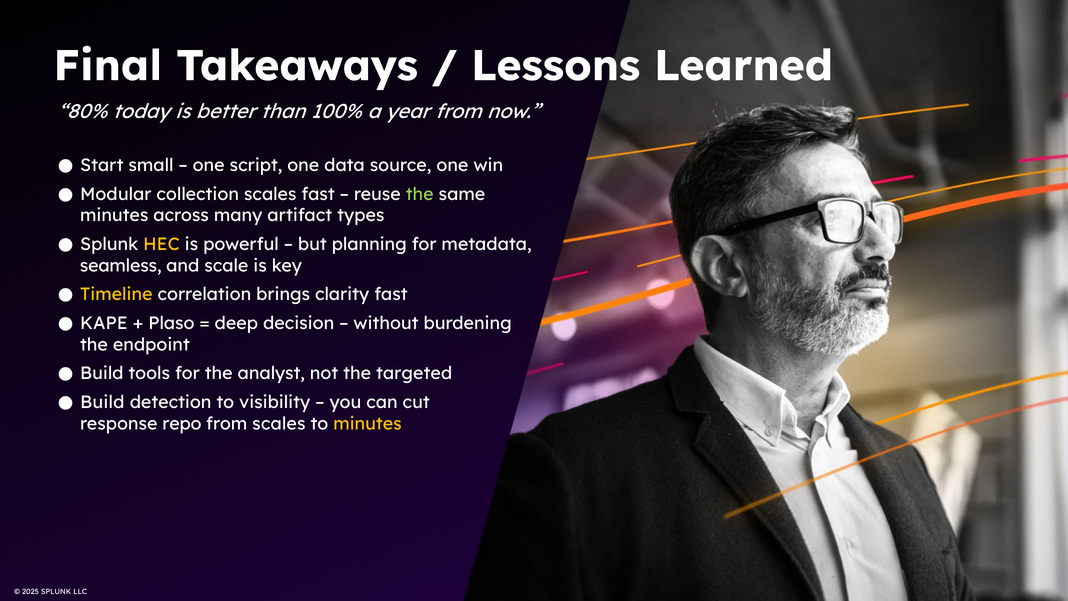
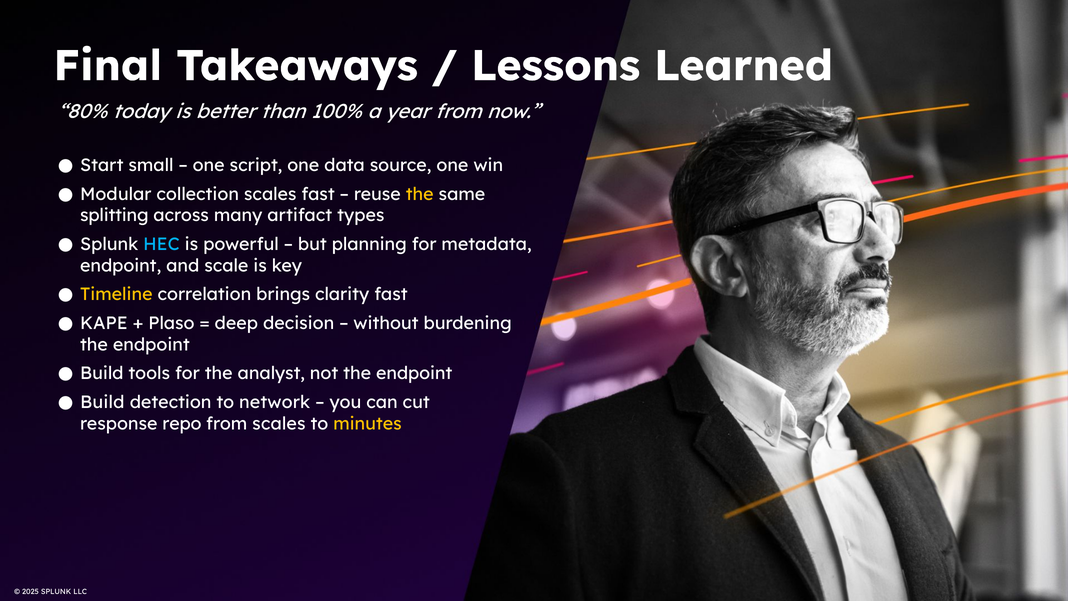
the at (420, 194) colour: light green -> yellow
minutes at (114, 215): minutes -> splitting
HEC colour: yellow -> light blue
seamless at (121, 266): seamless -> endpoint
not the targeted: targeted -> endpoint
visibility: visibility -> network
